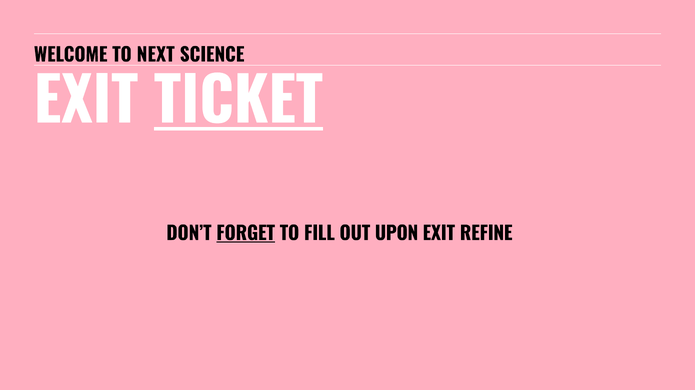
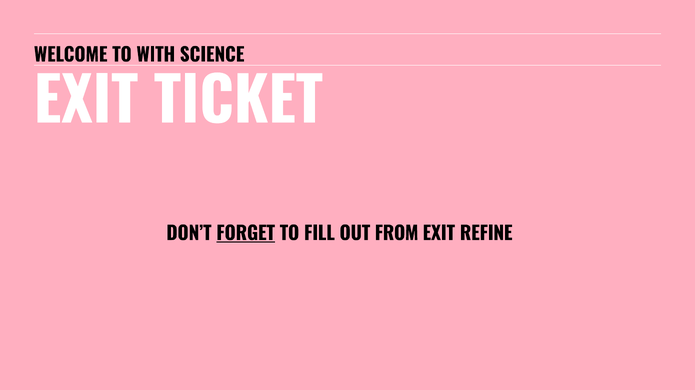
NEXT: NEXT -> WITH
TICKET underline: present -> none
UPON: UPON -> FROM
